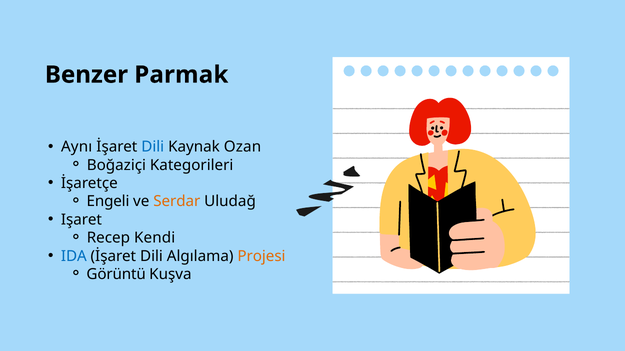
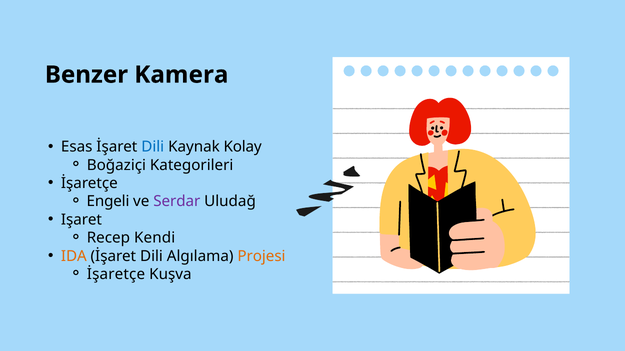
Parmak: Parmak -> Kamera
Aynı: Aynı -> Esas
Ozan: Ozan -> Kolay
Serdar colour: orange -> purple
IDA colour: blue -> orange
Görüntü at (116, 275): Görüntü -> İşaretçe
